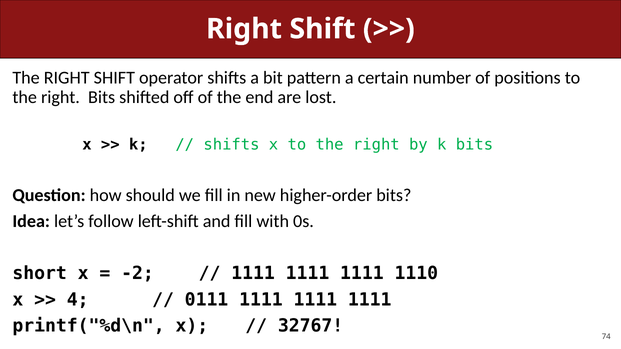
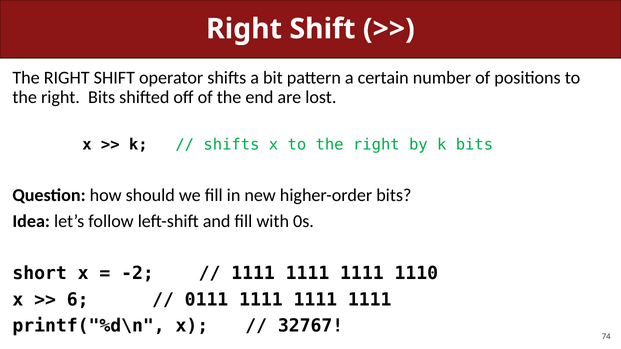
4: 4 -> 6
